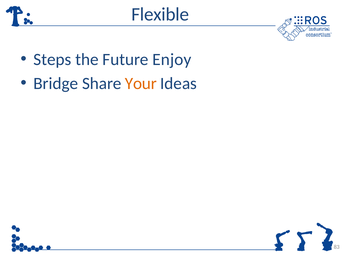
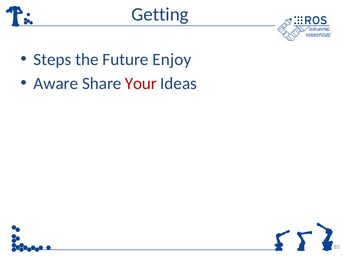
Flexible: Flexible -> Getting
Bridge: Bridge -> Aware
Your colour: orange -> red
